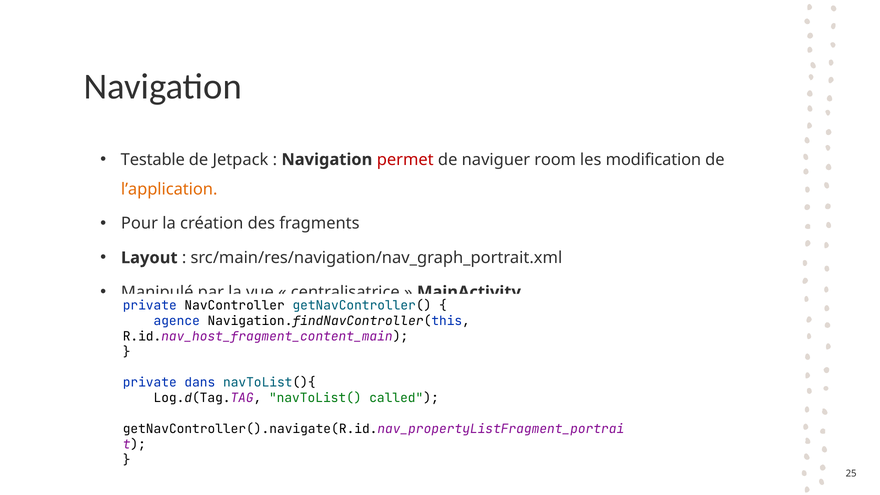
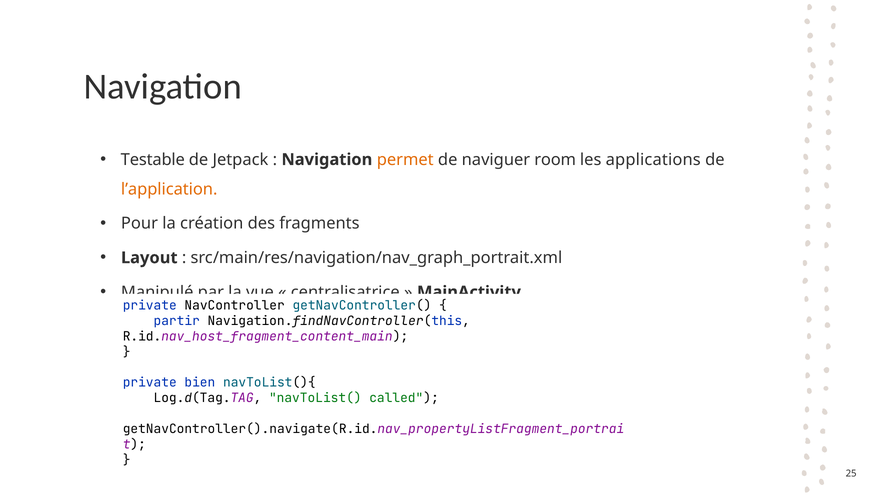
permet colour: red -> orange
modification: modification -> applications
agence: agence -> partir
dans: dans -> bien
